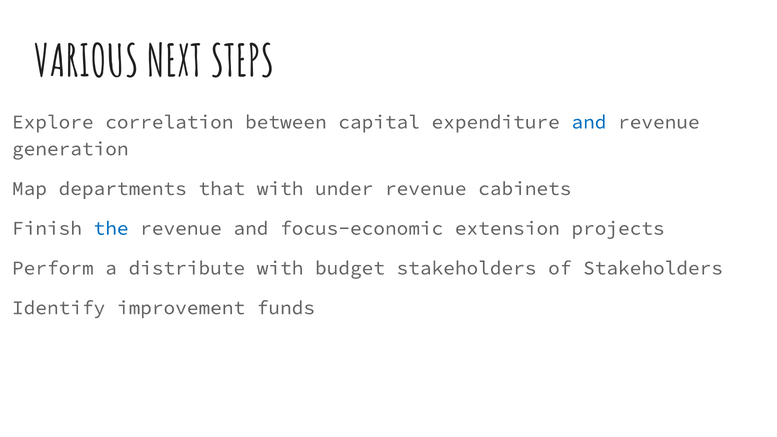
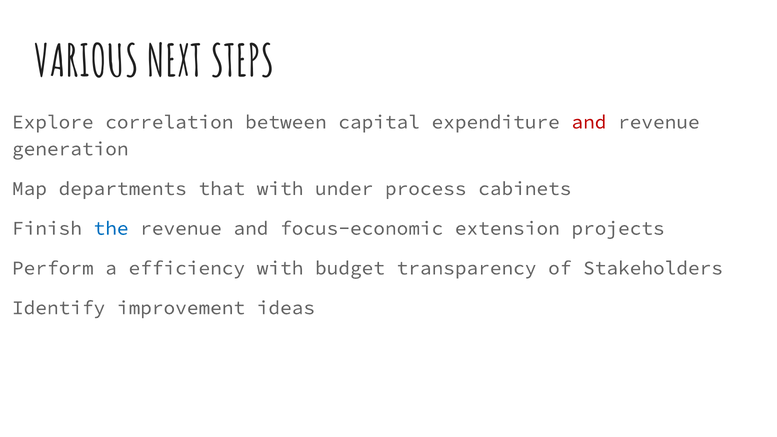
and at (589, 122) colour: blue -> red
under revenue: revenue -> process
distribute: distribute -> efficiency
budget stakeholders: stakeholders -> transparency
funds: funds -> ideas
